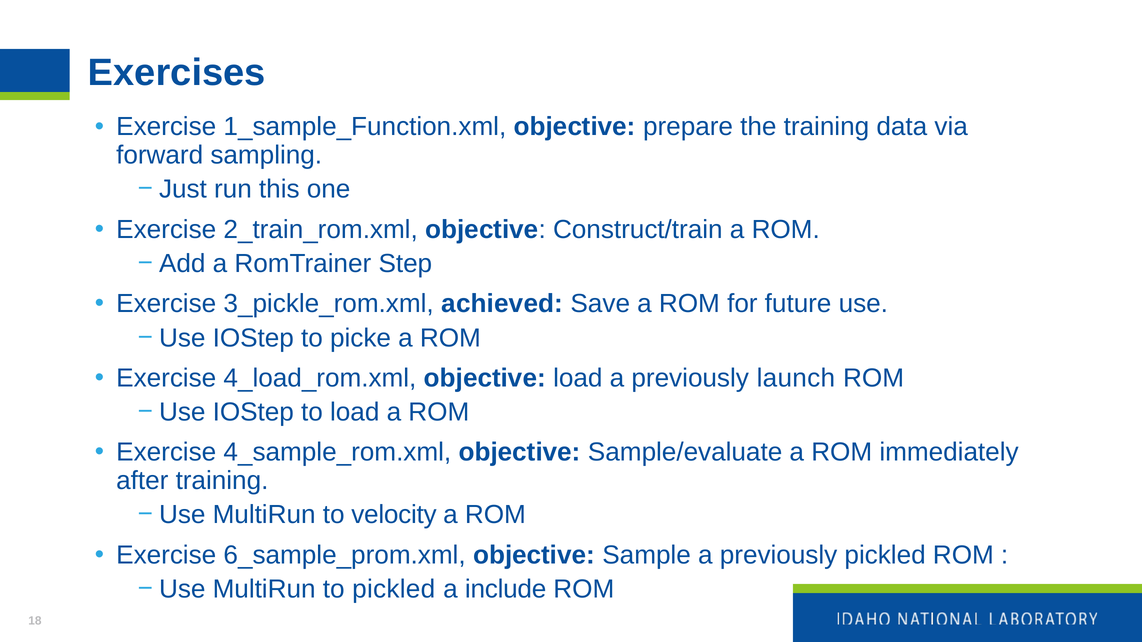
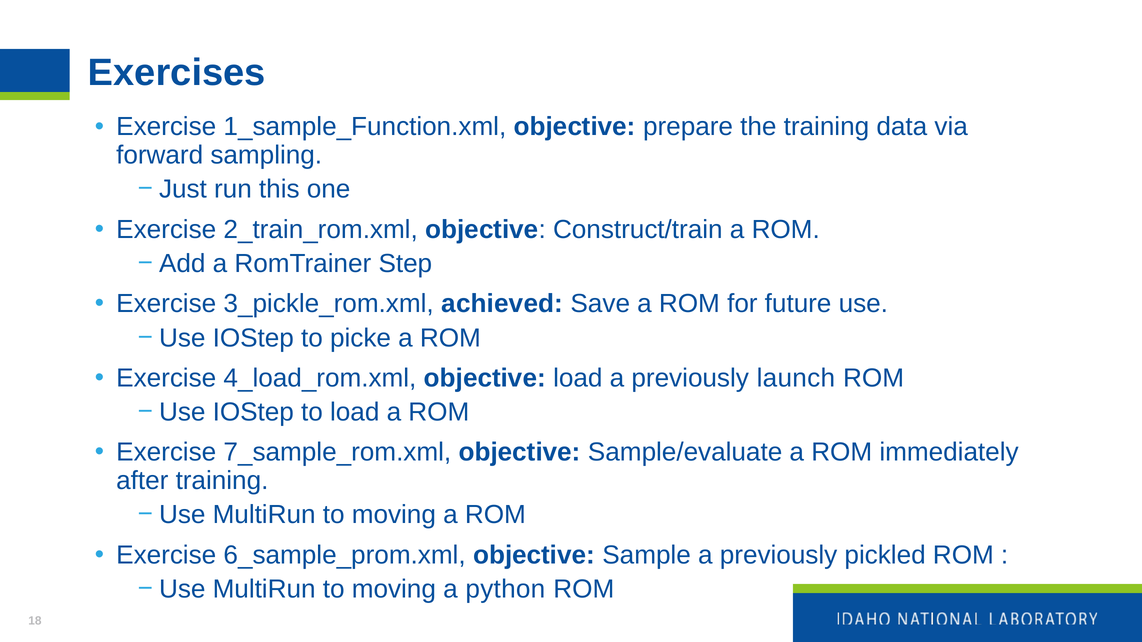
4_sample_rom.xml: 4_sample_rom.xml -> 7_sample_rom.xml
velocity at (394, 515): velocity -> moving
pickled at (394, 589): pickled -> moving
include: include -> python
